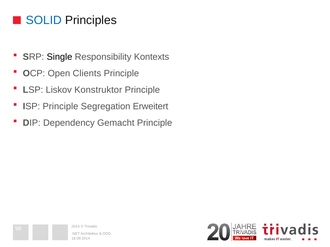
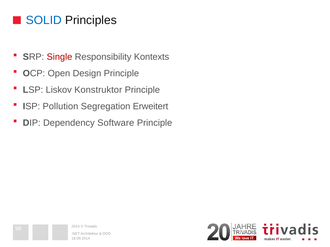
Single colour: black -> red
Clients: Clients -> Design
ISP Principle: Principle -> Pollution
Gemacht: Gemacht -> Software
